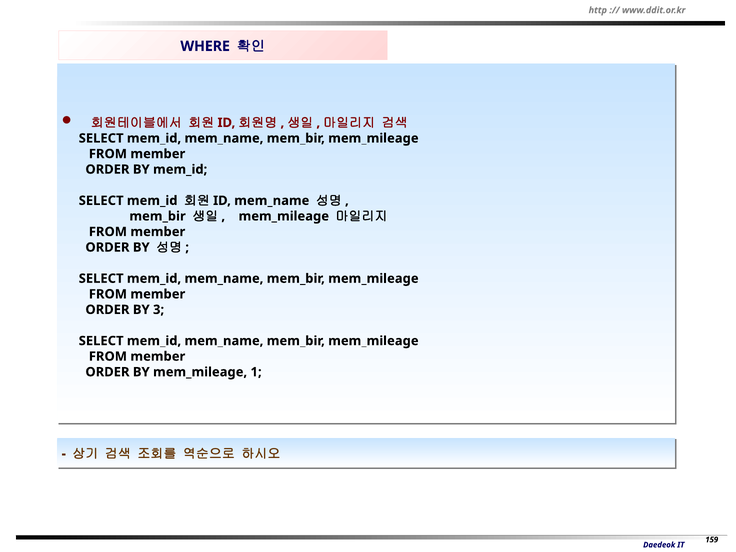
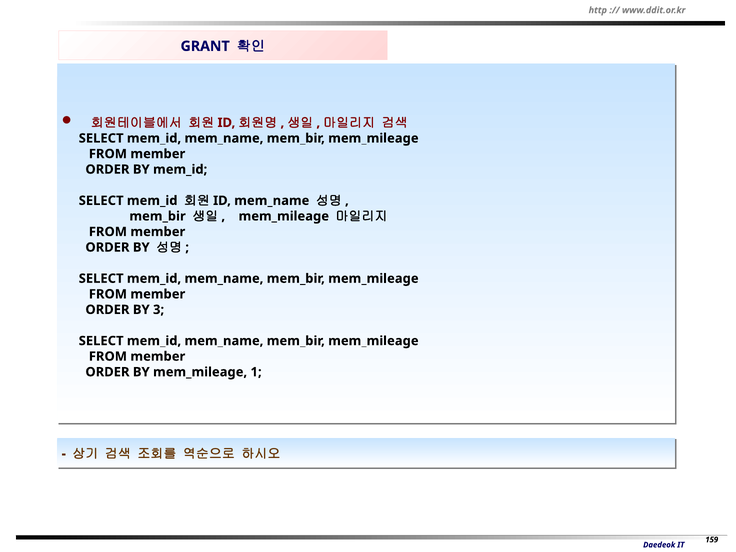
WHERE: WHERE -> GRANT
